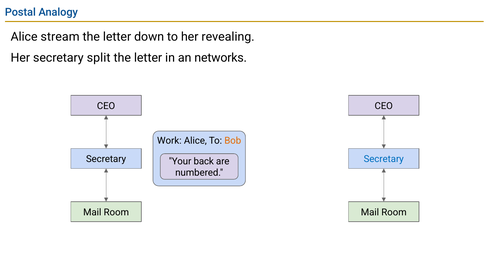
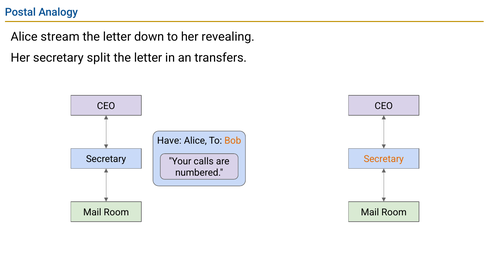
networks: networks -> transfers
Work: Work -> Have
Secretary at (384, 159) colour: blue -> orange
back: back -> calls
